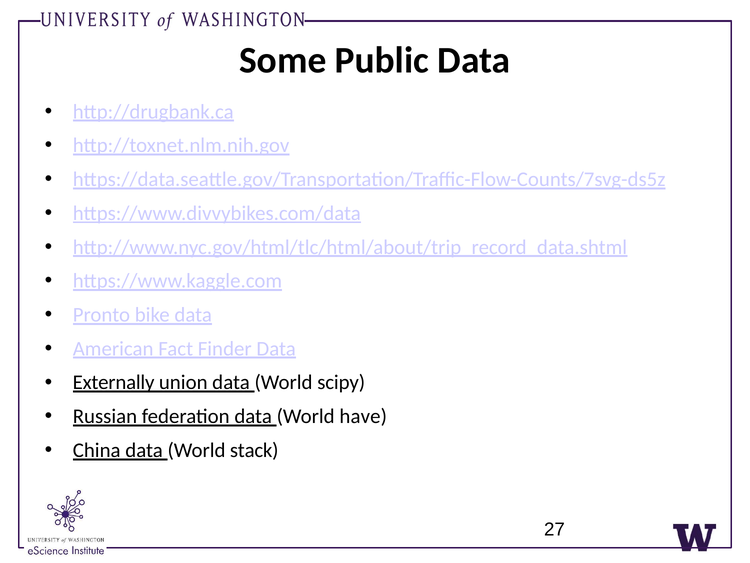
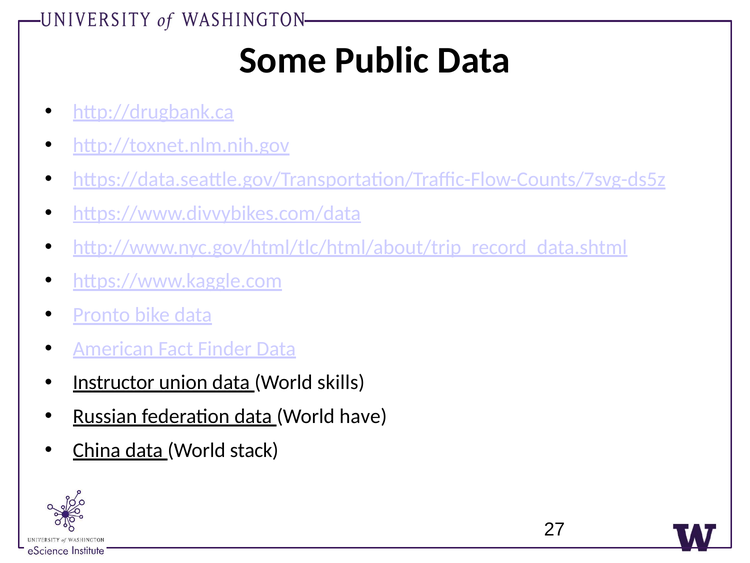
Externally: Externally -> Instructor
scipy: scipy -> skills
